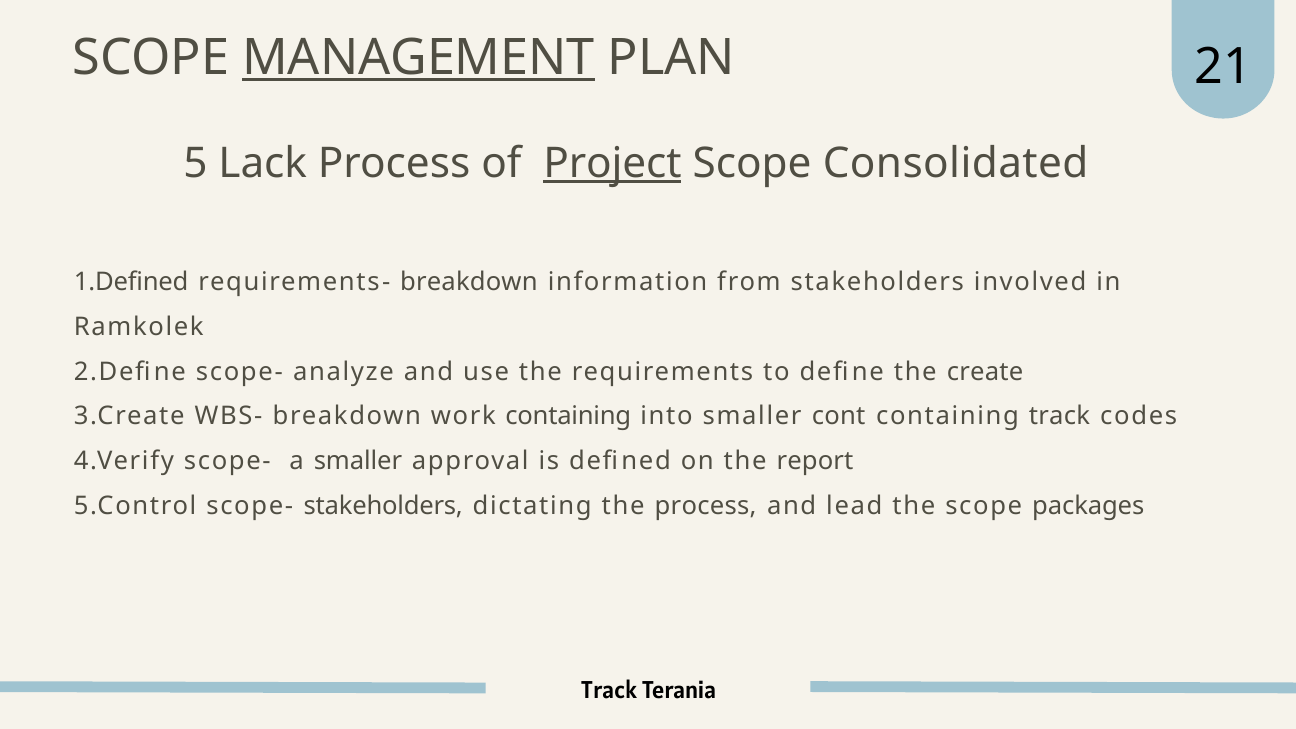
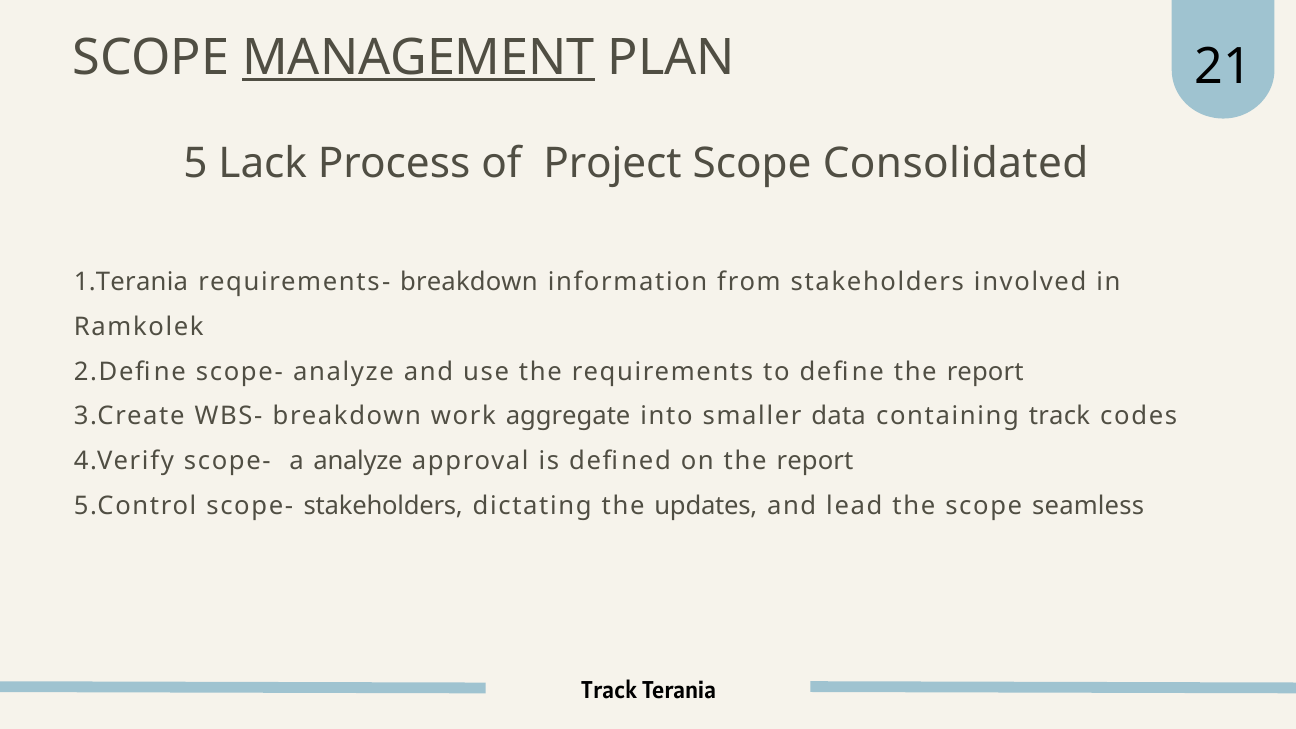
Project underline: present -> none
1.Defined: 1.Defined -> 1.Terania
define the create: create -> report
work containing: containing -> aggregate
cont: cont -> data
a smaller: smaller -> analyze
the process: process -> updates
packages: packages -> seamless
